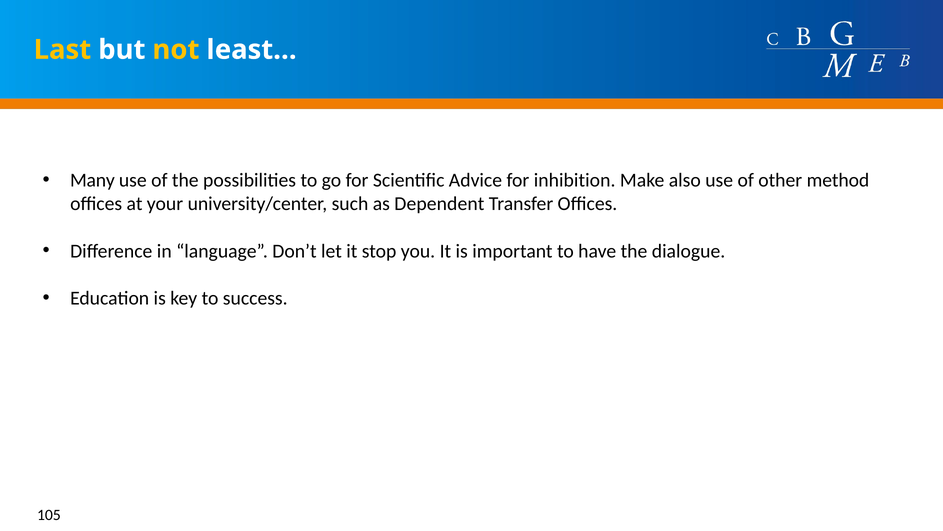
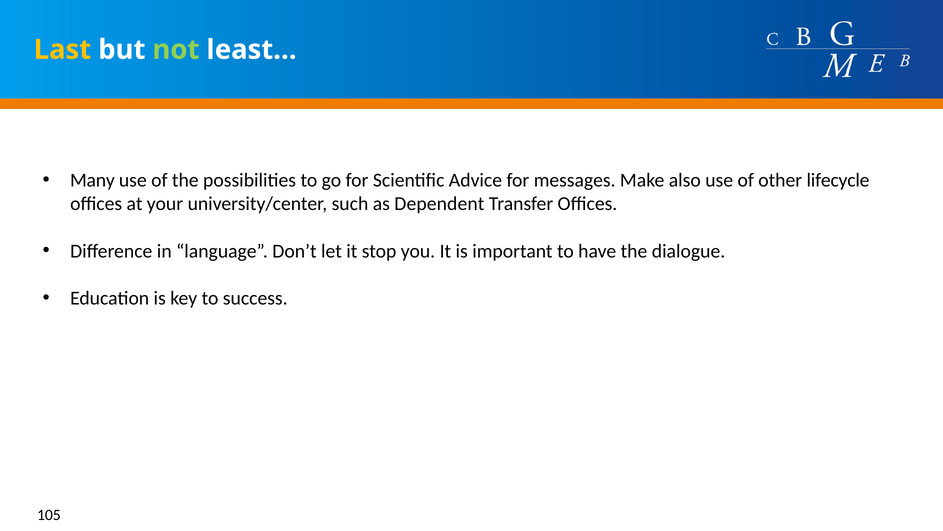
not colour: yellow -> light green
inhibition: inhibition -> messages
method: method -> lifecycle
